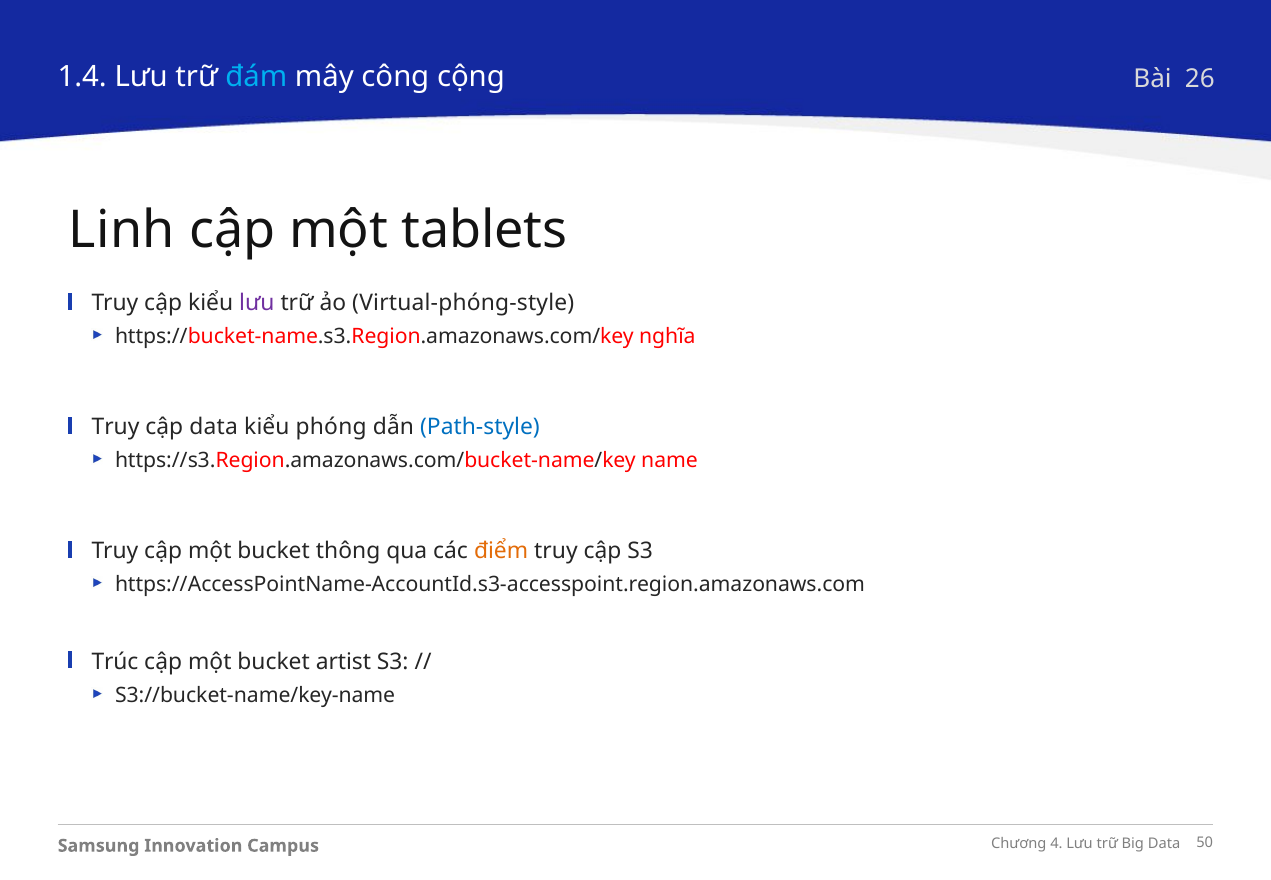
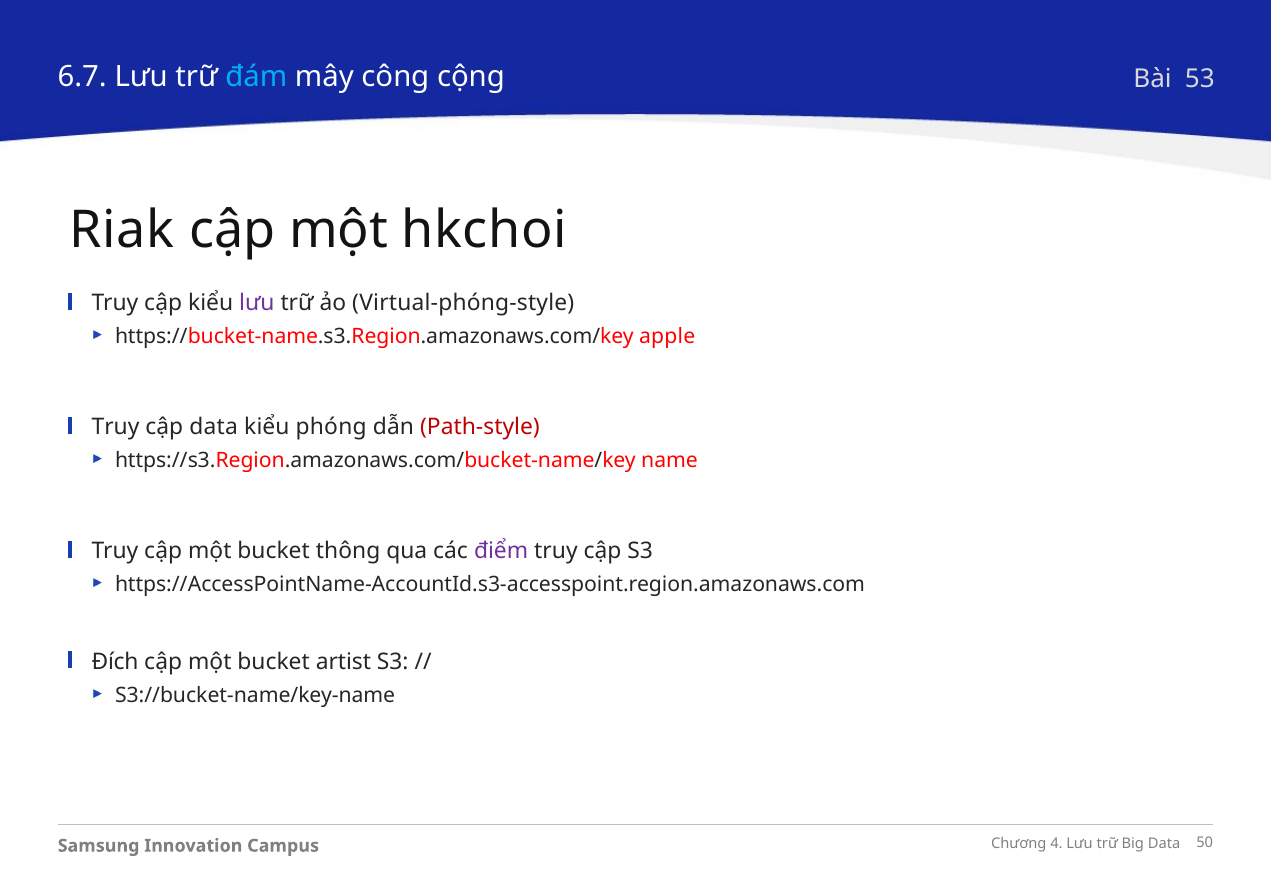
1.4: 1.4 -> 6.7
26: 26 -> 53
Linh: Linh -> Riak
tablets: tablets -> hkchoi
nghĩa: nghĩa -> apple
Path-style colour: blue -> red
điểm colour: orange -> purple
Trúc: Trúc -> Đích
